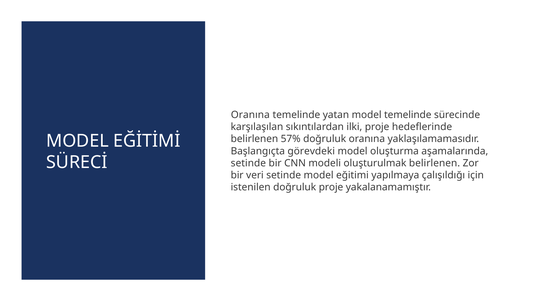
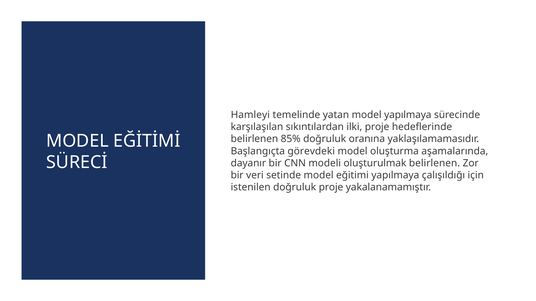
Oranına at (250, 115): Oranına -> Hamleyi
model temelinde: temelinde -> yapılmaya
57%: 57% -> 85%
setinde at (248, 163): setinde -> dayanır
